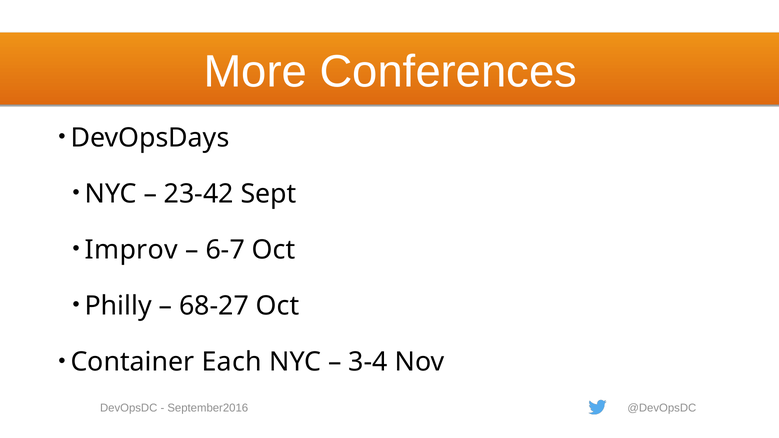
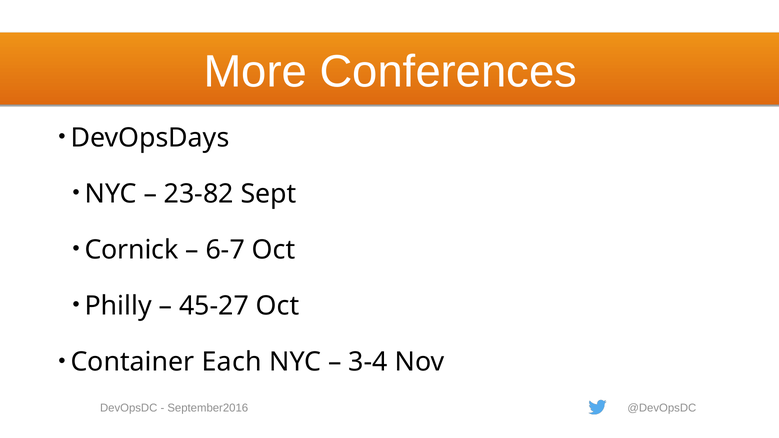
23-42: 23-42 -> 23-82
Improv: Improv -> Cornick
68-27: 68-27 -> 45-27
